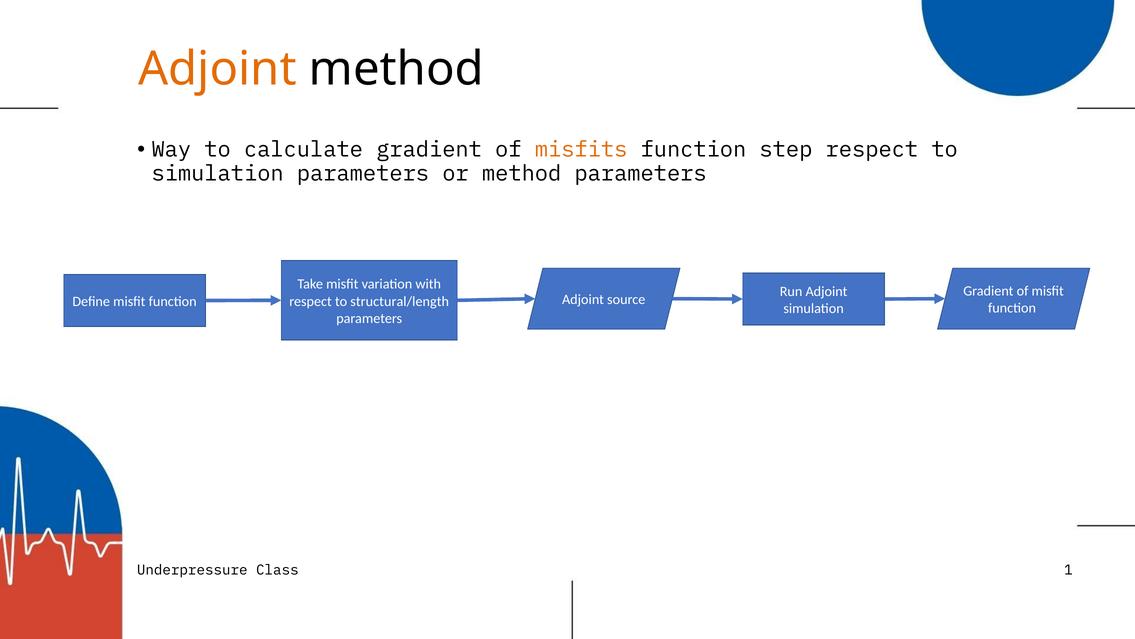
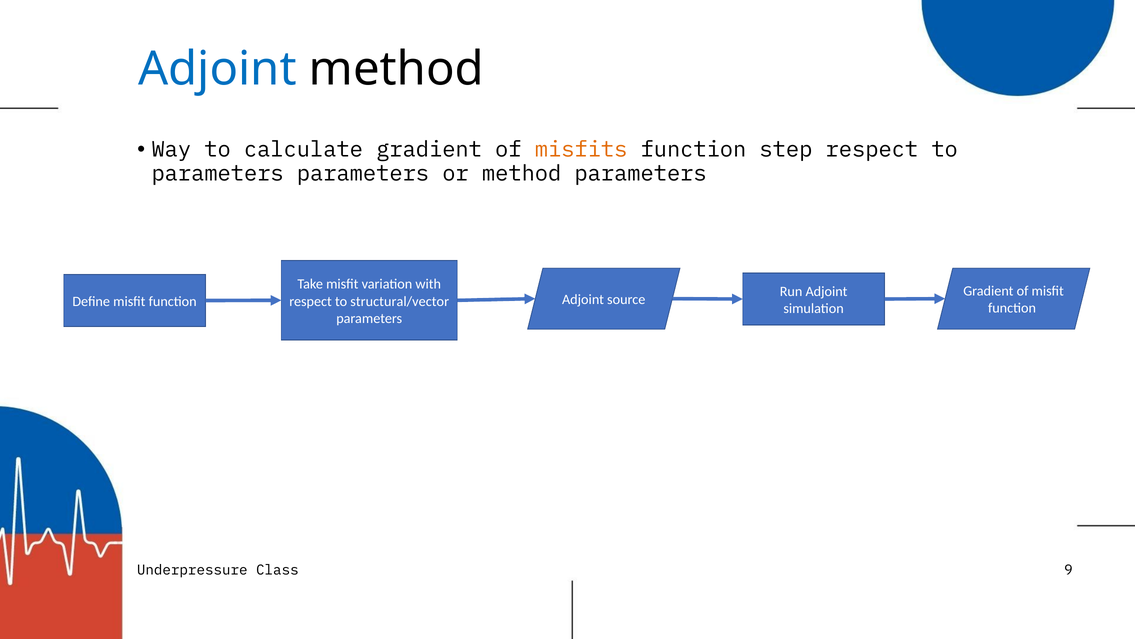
Adjoint at (217, 69) colour: orange -> blue
simulation at (218, 173): simulation -> parameters
structural/length: structural/length -> structural/vector
1: 1 -> 9
